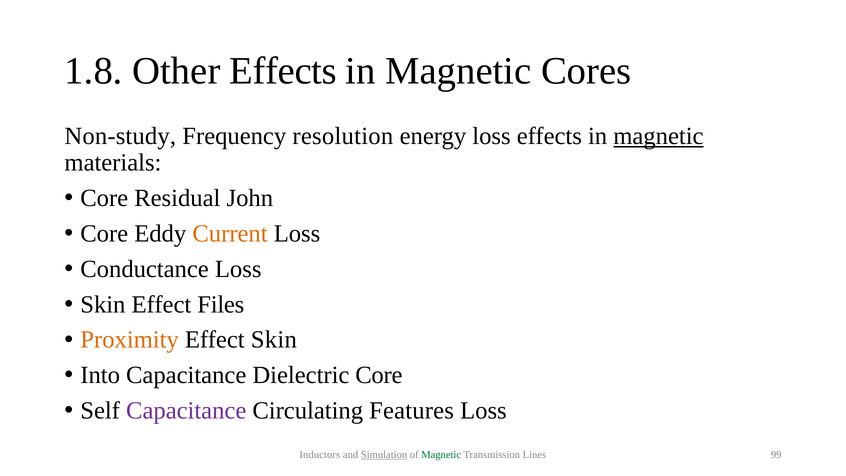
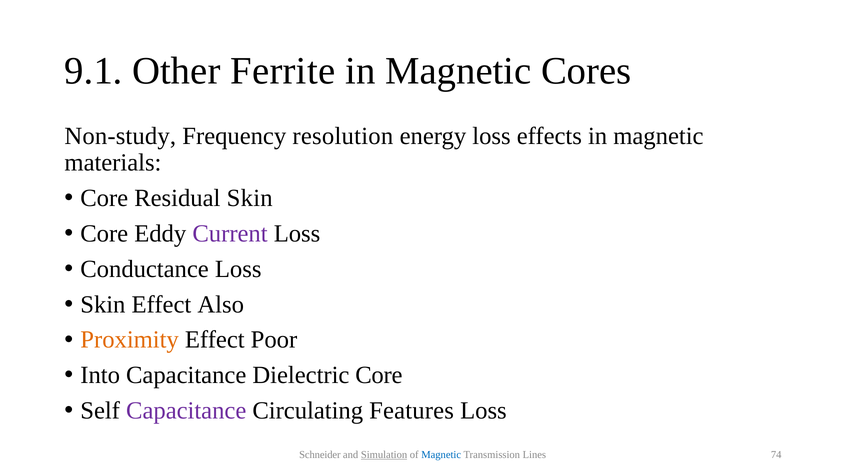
1.8: 1.8 -> 9.1
Other Effects: Effects -> Ferrite
magnetic at (658, 136) underline: present -> none
Residual John: John -> Skin
Current colour: orange -> purple
Files: Files -> Also
Effect Skin: Skin -> Poor
Inductors: Inductors -> Schneider
Magnetic at (441, 454) colour: green -> blue
99: 99 -> 74
